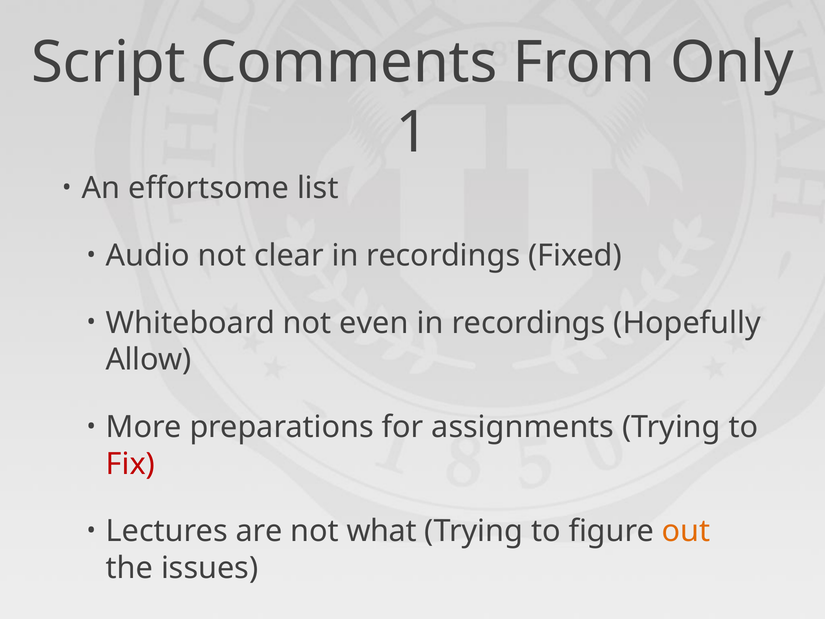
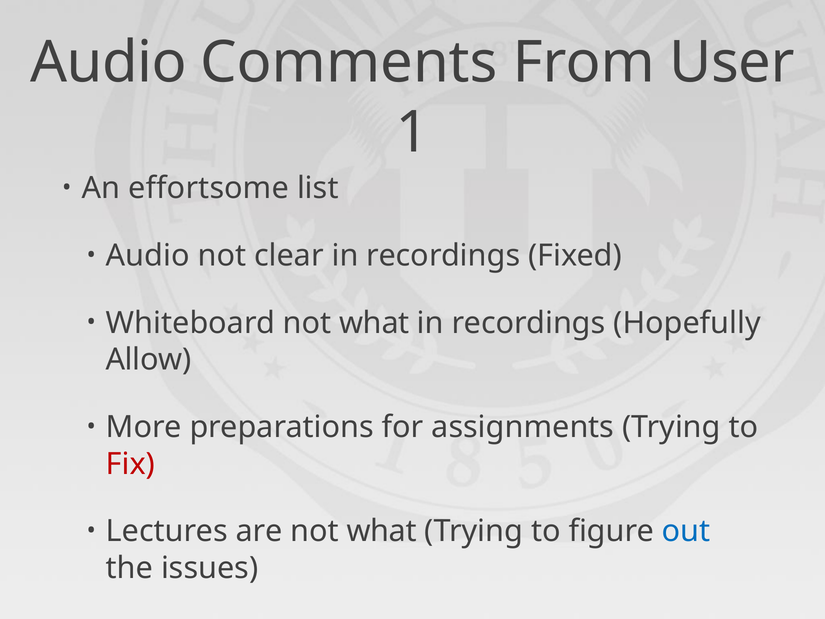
Script at (108, 63): Script -> Audio
Only: Only -> User
Whiteboard not even: even -> what
out colour: orange -> blue
